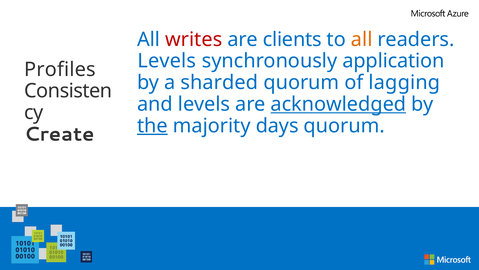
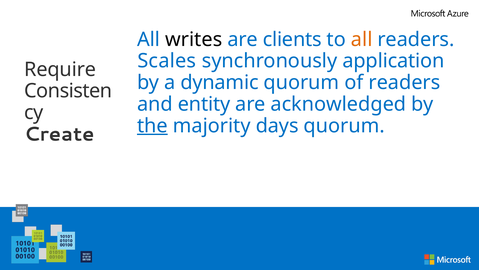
writes colour: red -> black
Levels at (167, 61): Levels -> Scales
Profiles: Profiles -> Require
sharded: sharded -> dynamic
of lagging: lagging -> readers
and levels: levels -> entity
acknowledged underline: present -> none
